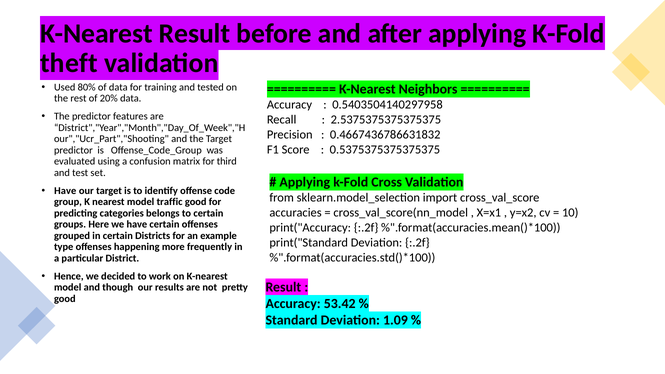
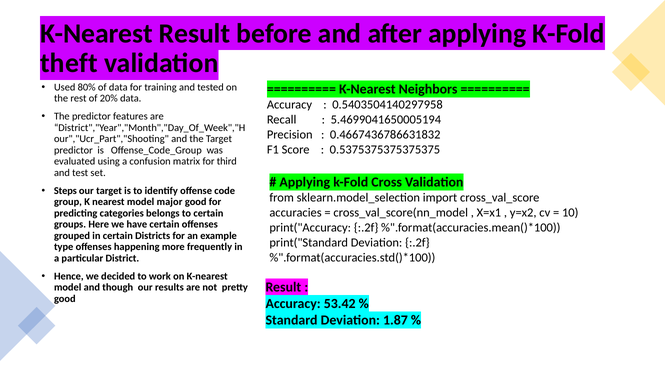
2.5375375375375375: 2.5375375375375375 -> 5.4699041650005194
Have at (65, 191): Have -> Steps
traffic: traffic -> major
1.09: 1.09 -> 1.87
